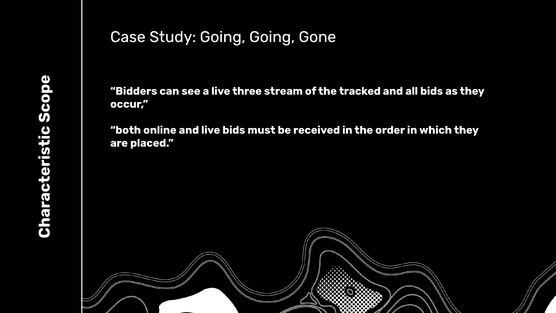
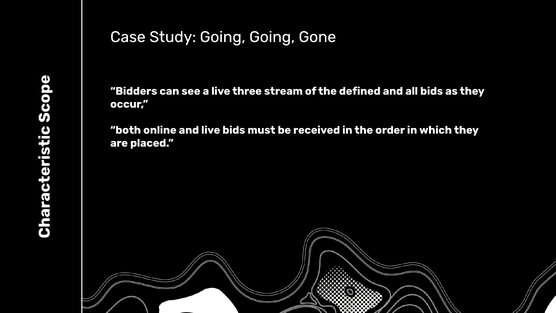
tracked: tracked -> defined
